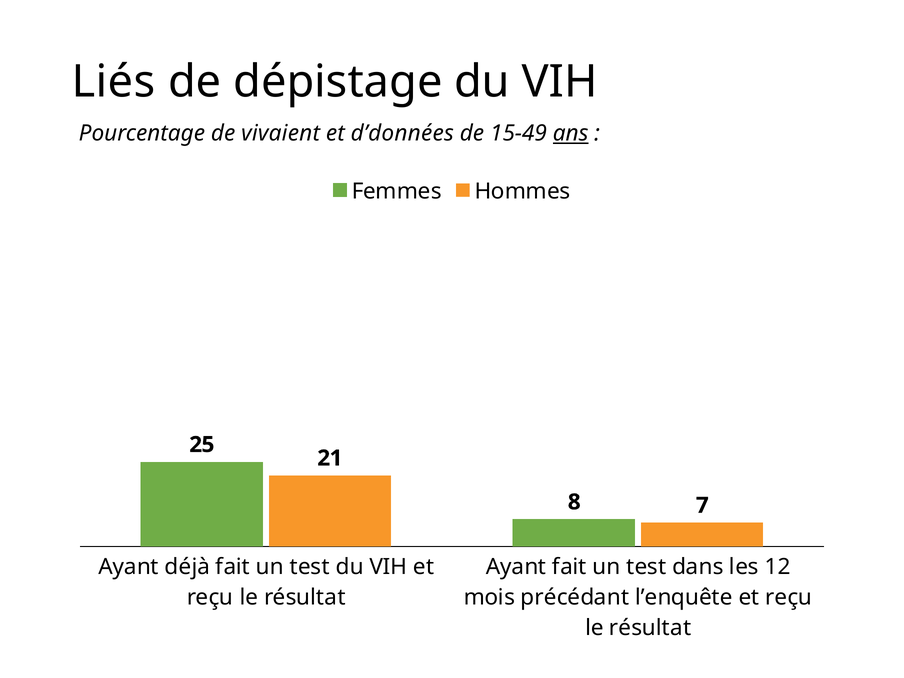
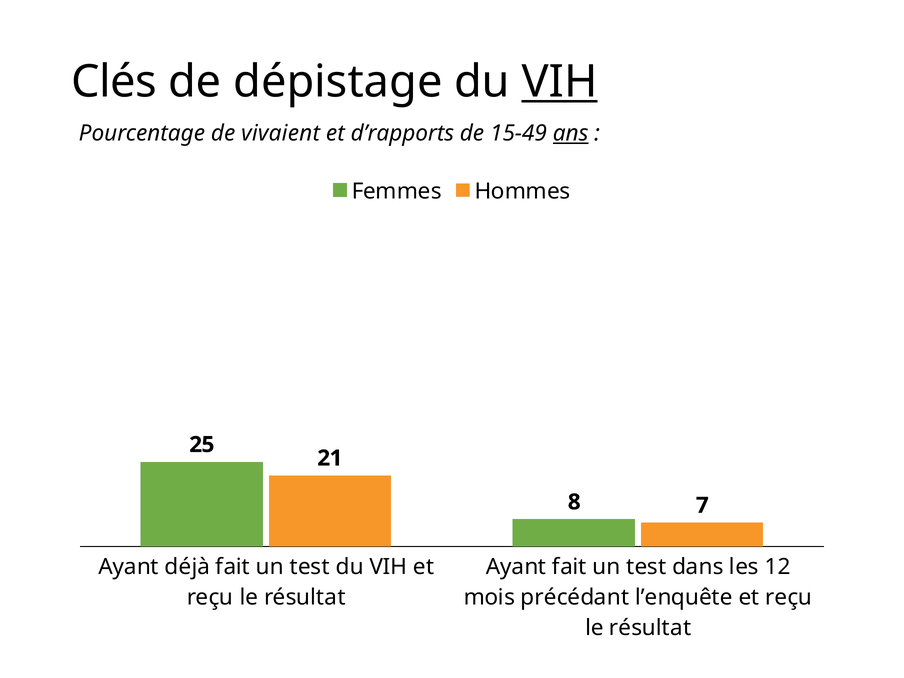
Liés: Liés -> Clés
VIH at (560, 82) underline: none -> present
d’données: d’données -> d’rapports
